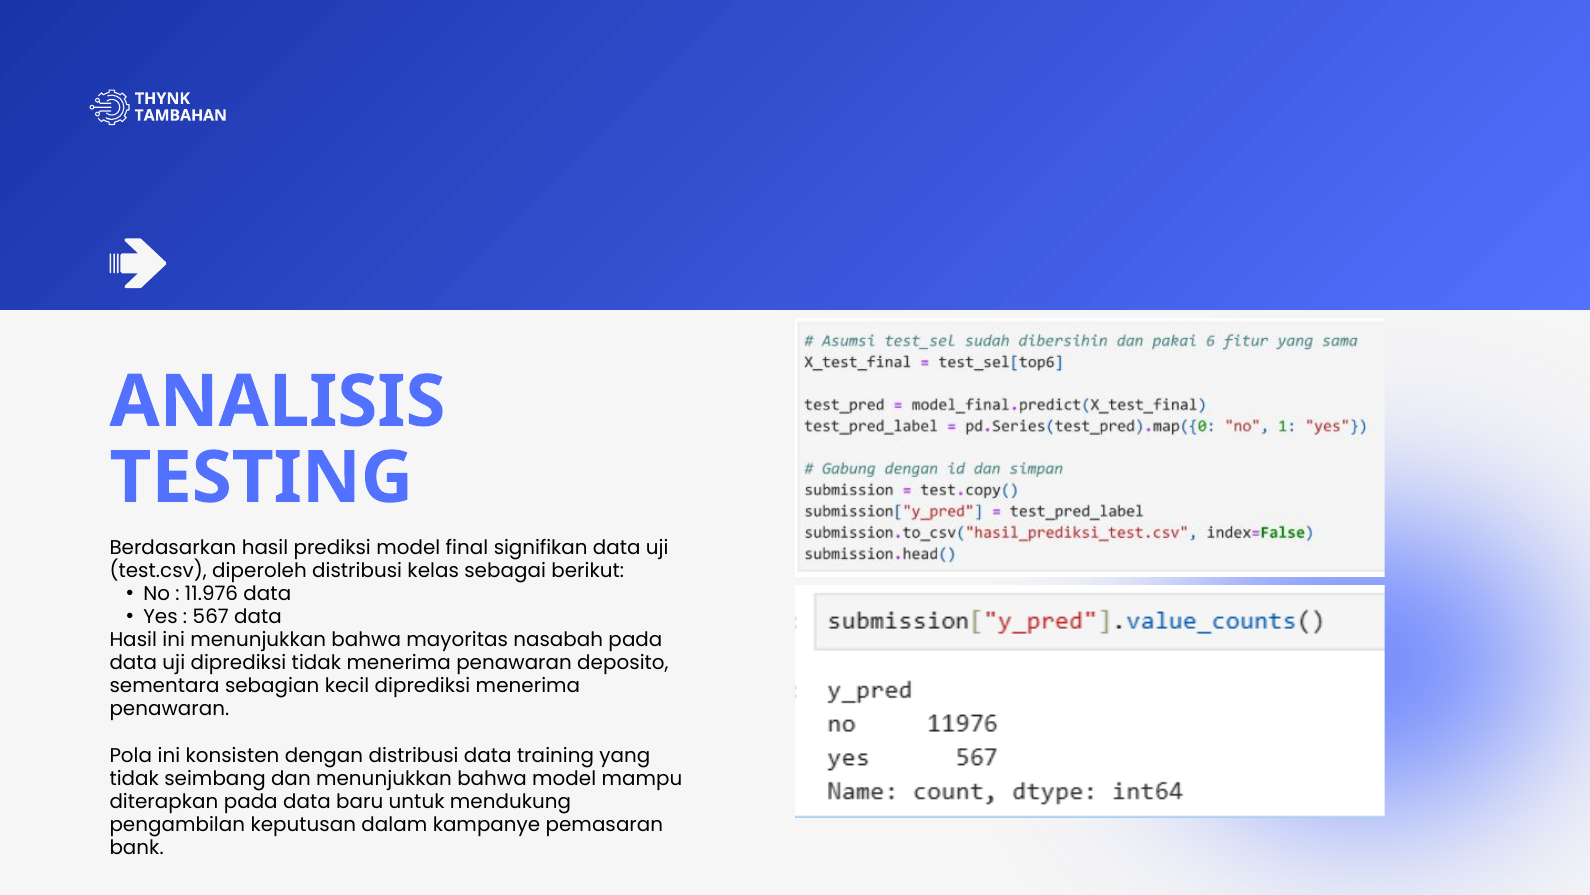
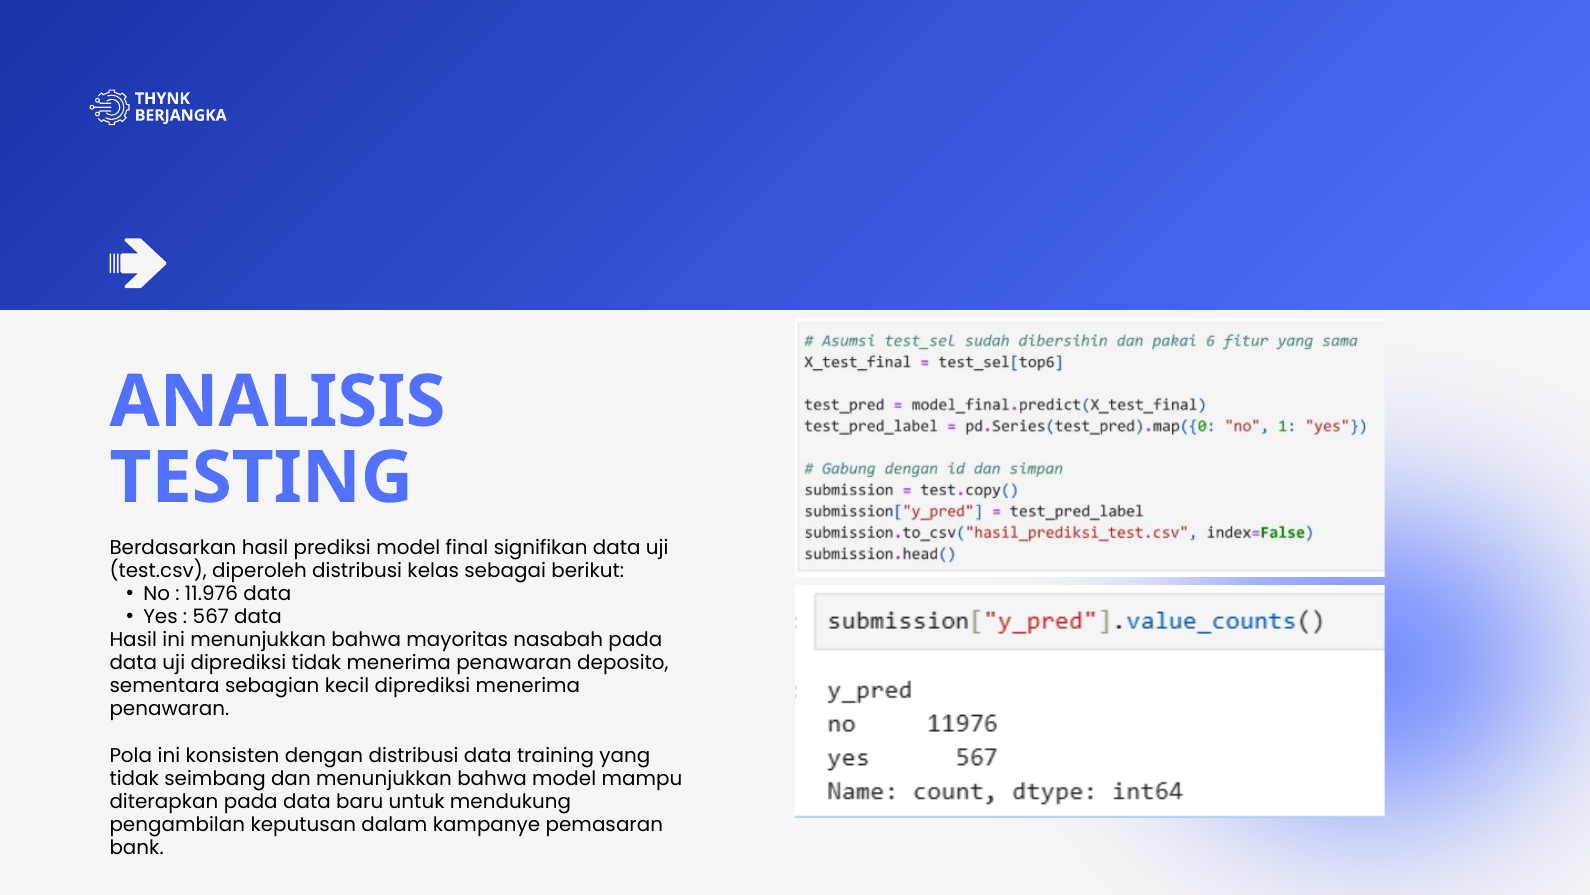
TAMBAHAN: TAMBAHAN -> BERJANGKA
